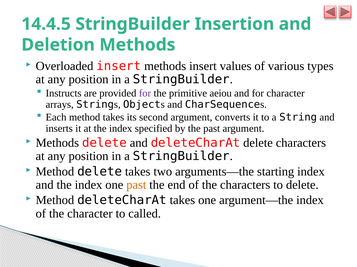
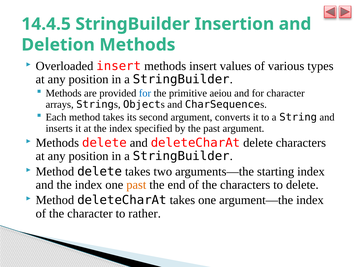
Instructs at (64, 94): Instructs -> Methods
for at (145, 94) colour: purple -> blue
called: called -> rather
